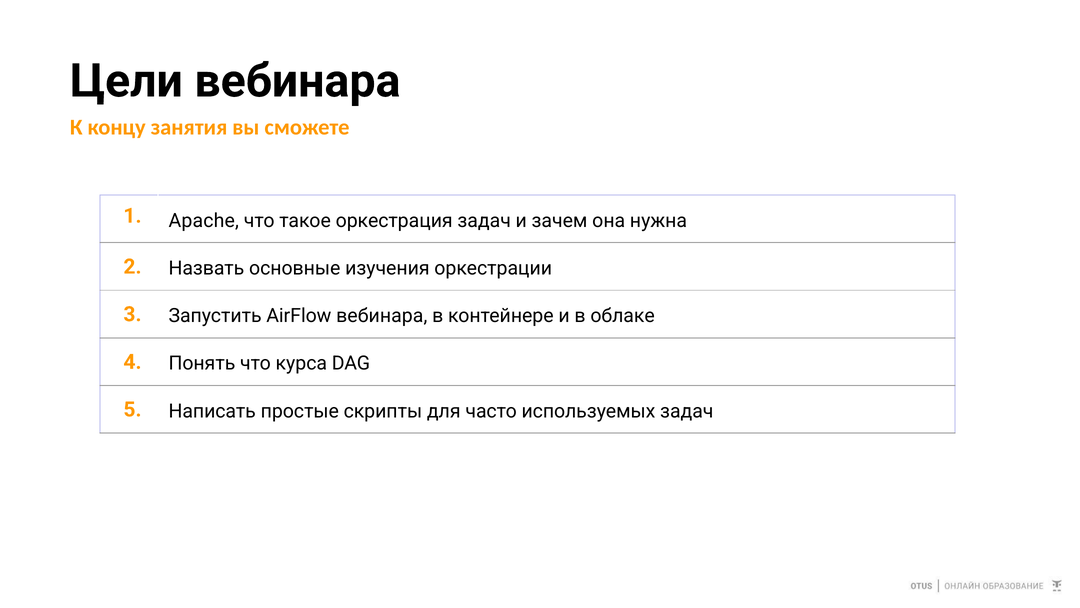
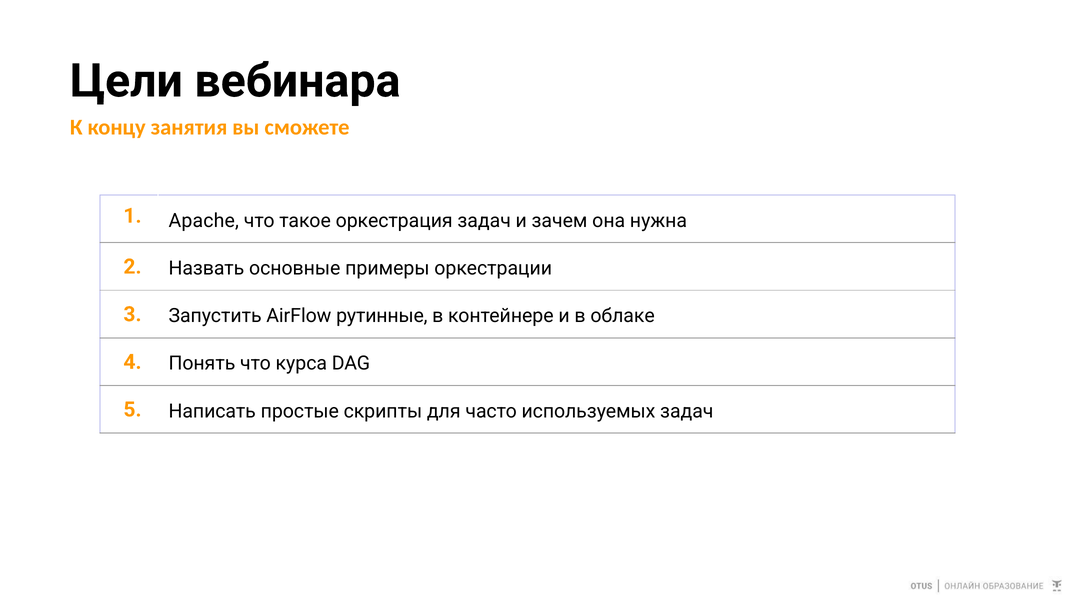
изучения: изучения -> примеры
AirFlow вебинара: вебинара -> рутинные
